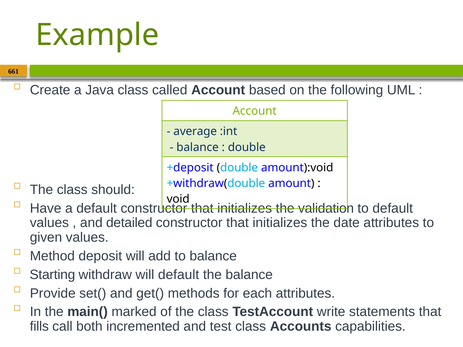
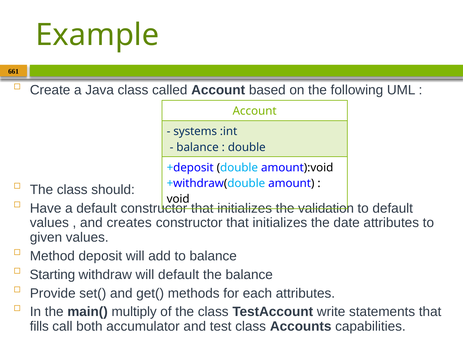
average: average -> systems
detailed: detailed -> creates
marked: marked -> multiply
incremented: incremented -> accumulator
